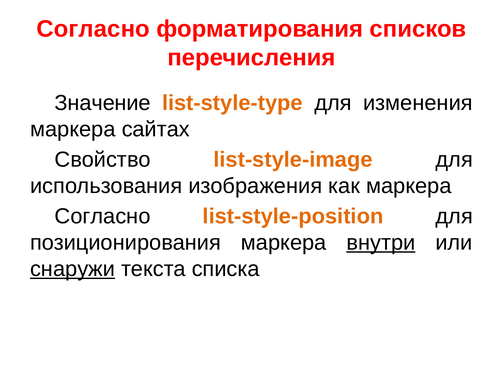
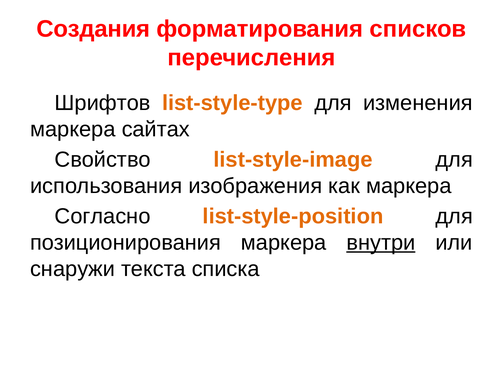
Согласно at (93, 29): Согласно -> Создания
Значение: Значение -> Шрифтов
снаружи underline: present -> none
